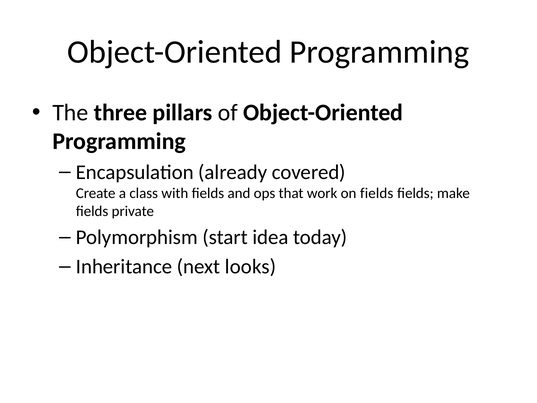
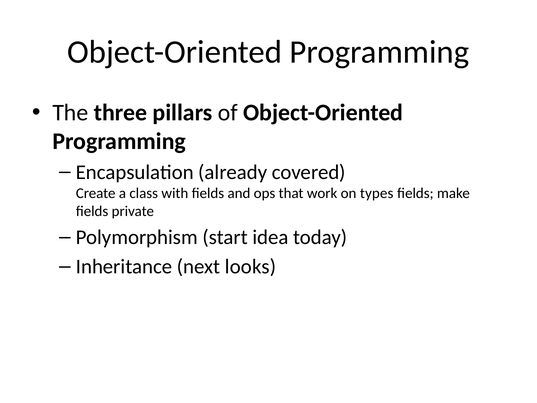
on fields: fields -> types
